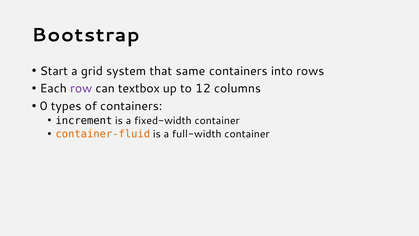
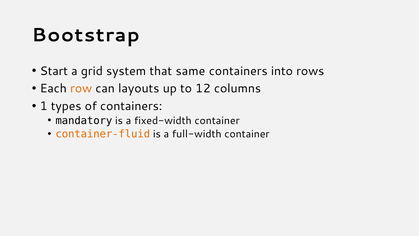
row colour: purple -> orange
textbox: textbox -> layouts
0: 0 -> 1
increment: increment -> mandatory
